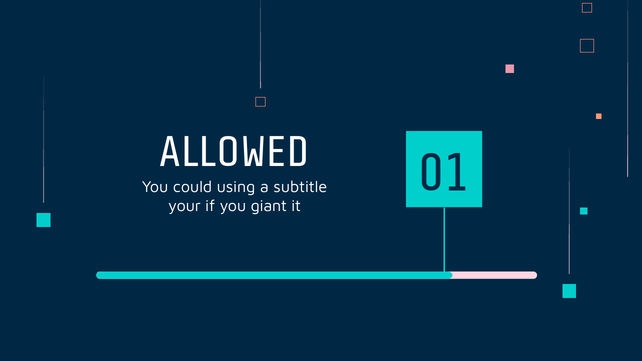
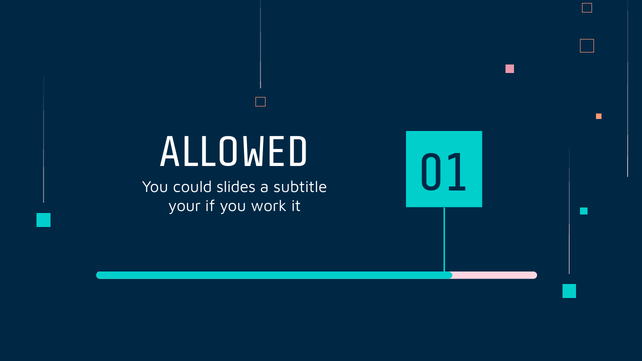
using: using -> slides
giant: giant -> work
